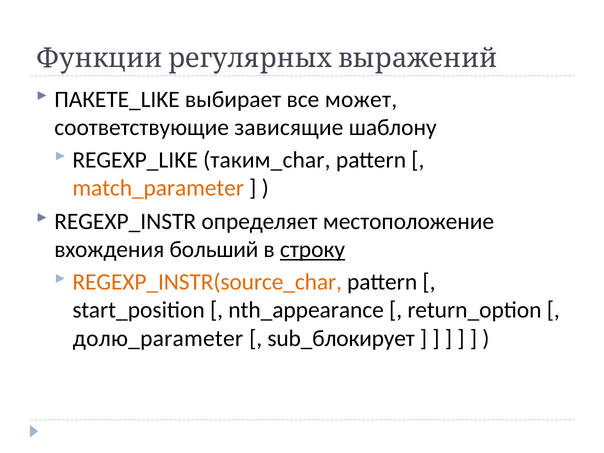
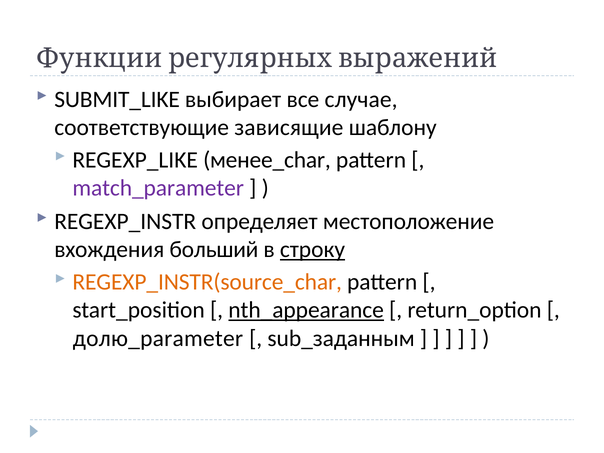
ПАКЕТЕ_LIKE: ПАКЕТЕ_LIKE -> SUBMIT_LIKE
может: может -> случае
таким_char: таким_char -> менее_char
match_parameter colour: orange -> purple
nth_appearance underline: none -> present
sub_блокирует: sub_блокирует -> sub_заданным
